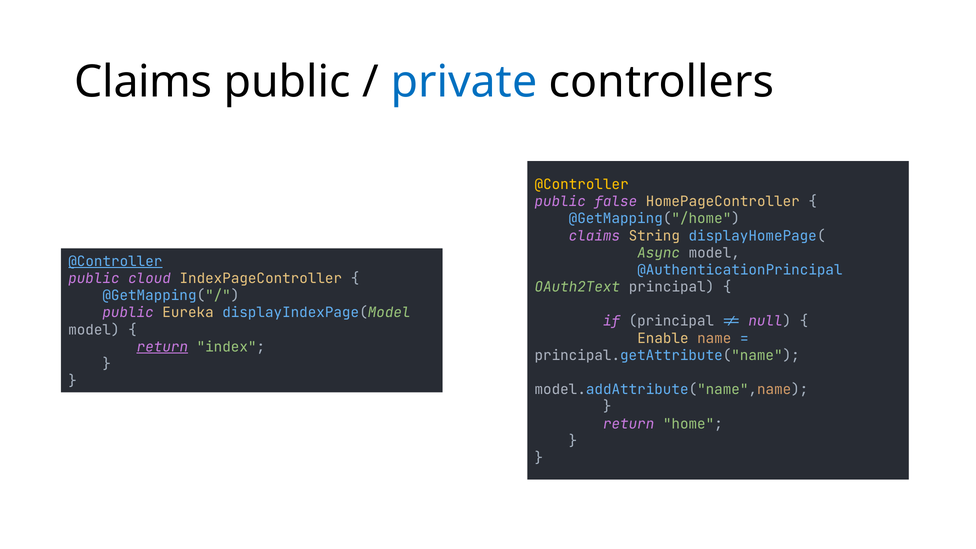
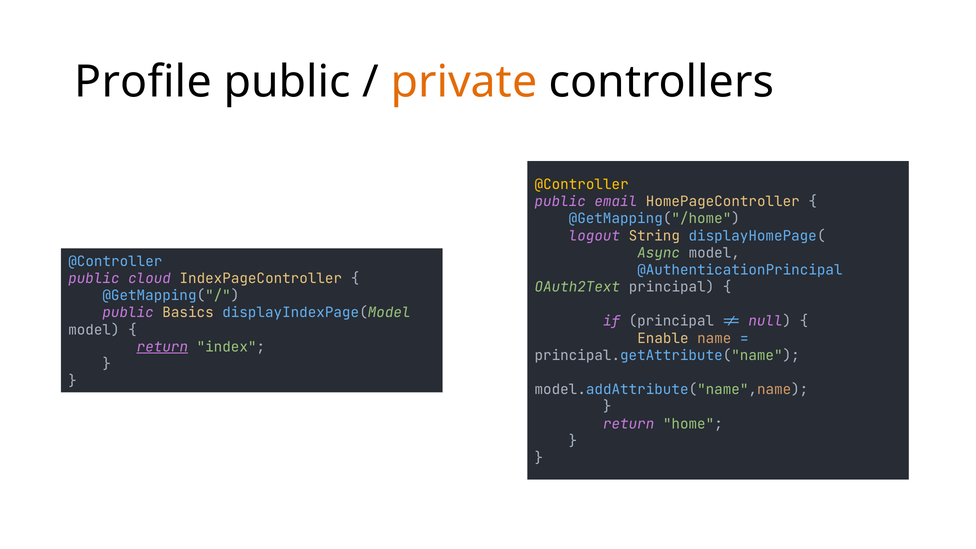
Claims at (143, 82): Claims -> Profile
private colour: blue -> orange
false: false -> email
claims at (594, 236): claims -> logout
@Controller at (115, 262) underline: present -> none
Eureka: Eureka -> Basics
